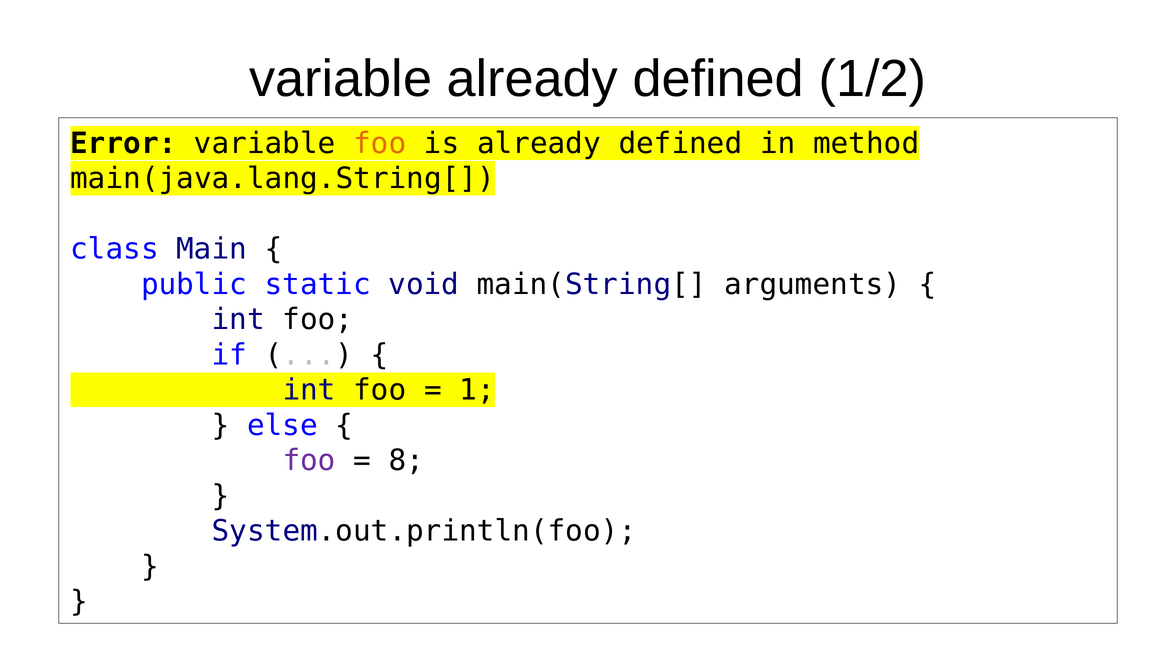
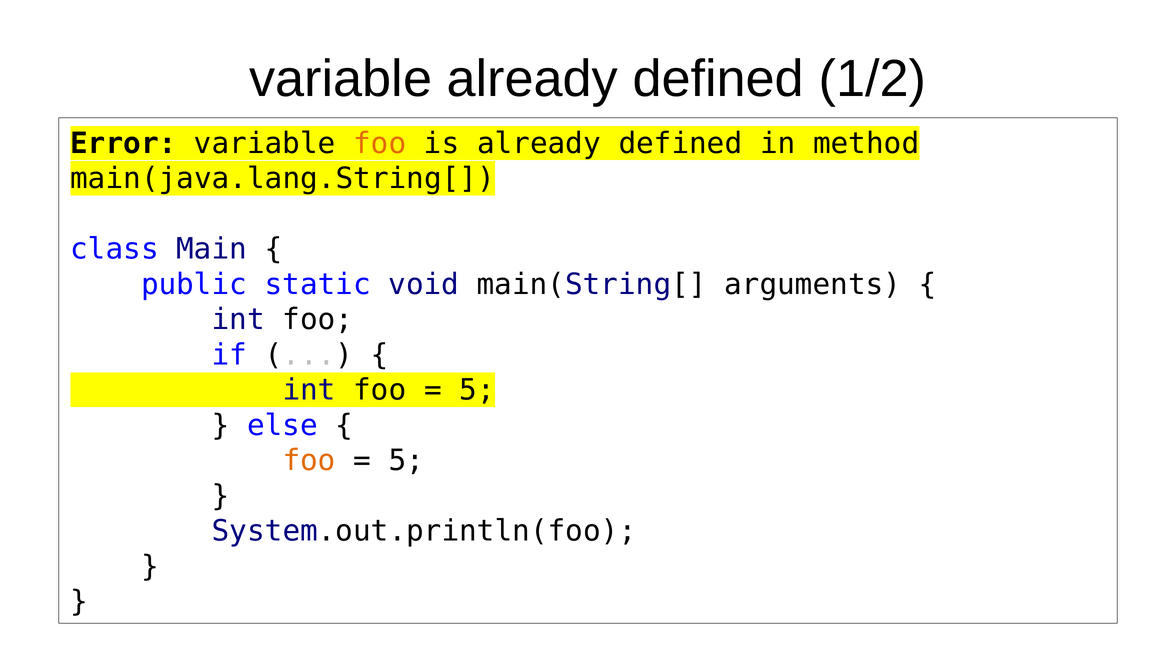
1 at (477, 391): 1 -> 5
foo at (309, 461) colour: purple -> orange
8 at (406, 461): 8 -> 5
